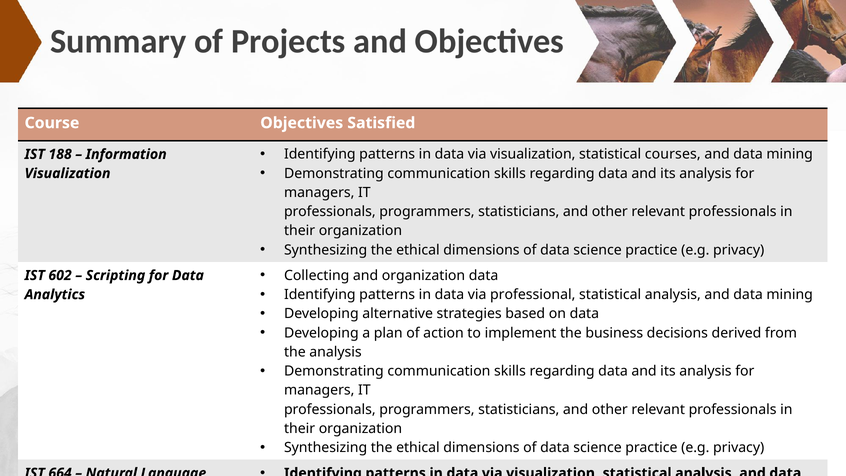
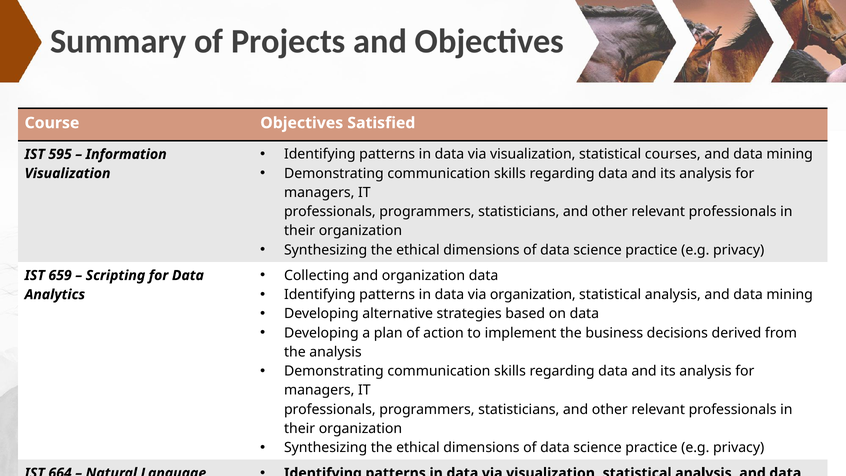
188: 188 -> 595
602: 602 -> 659
via professional: professional -> organization
